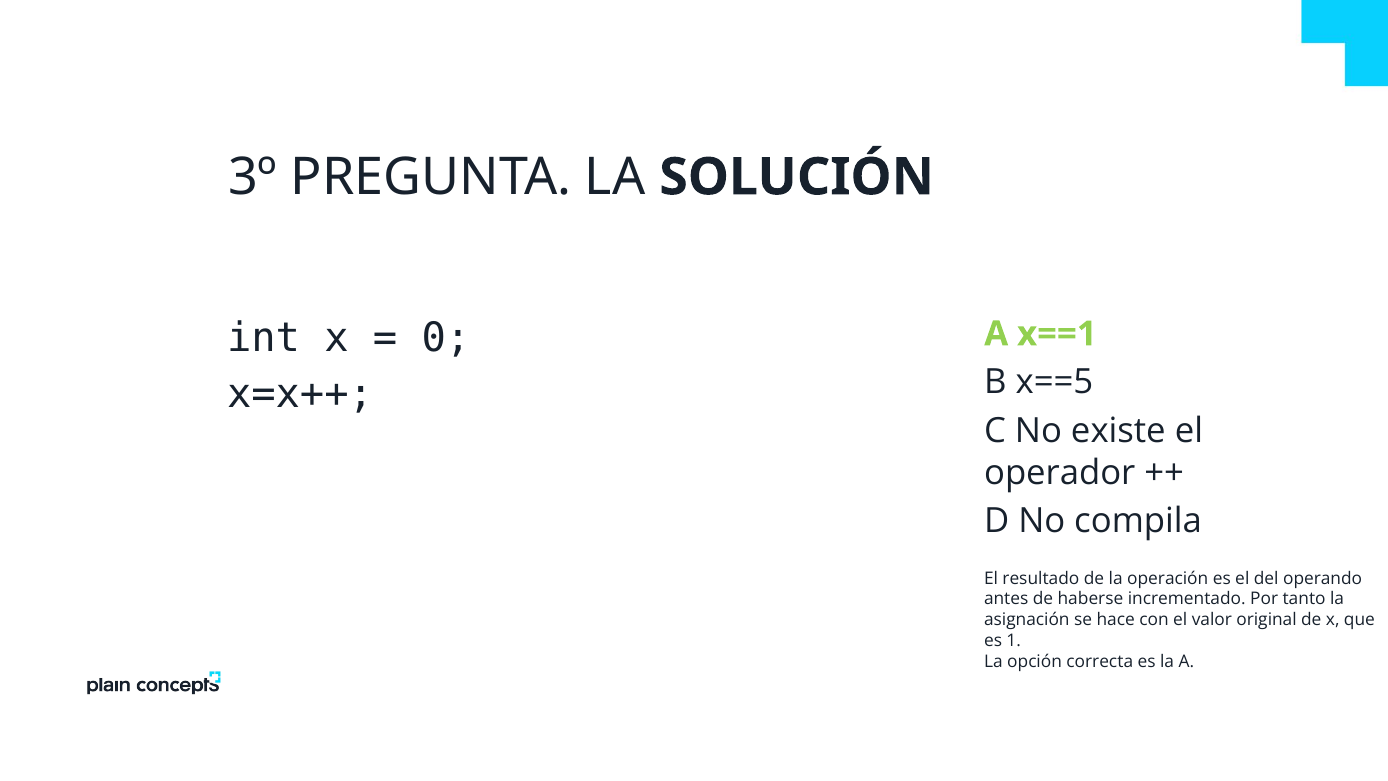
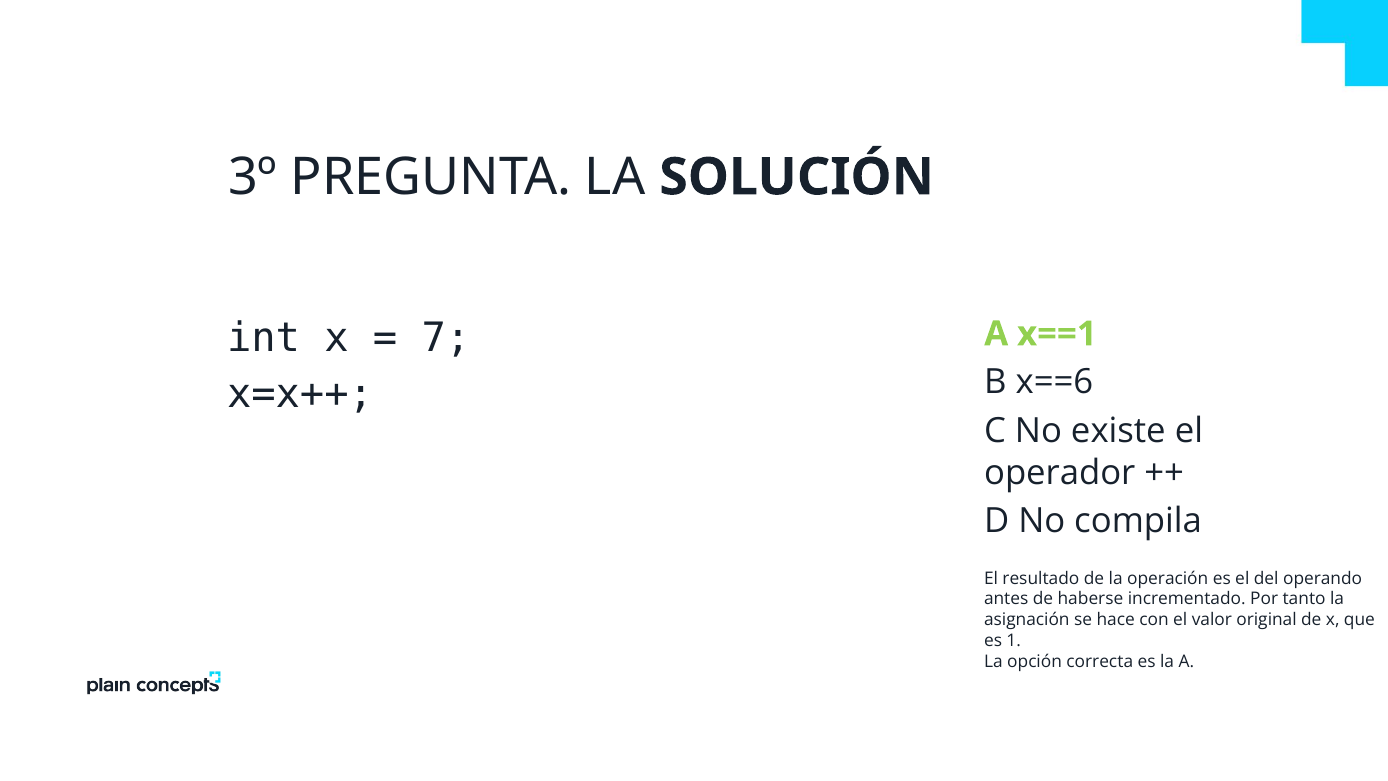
0: 0 -> 7
x==5: x==5 -> x==6
